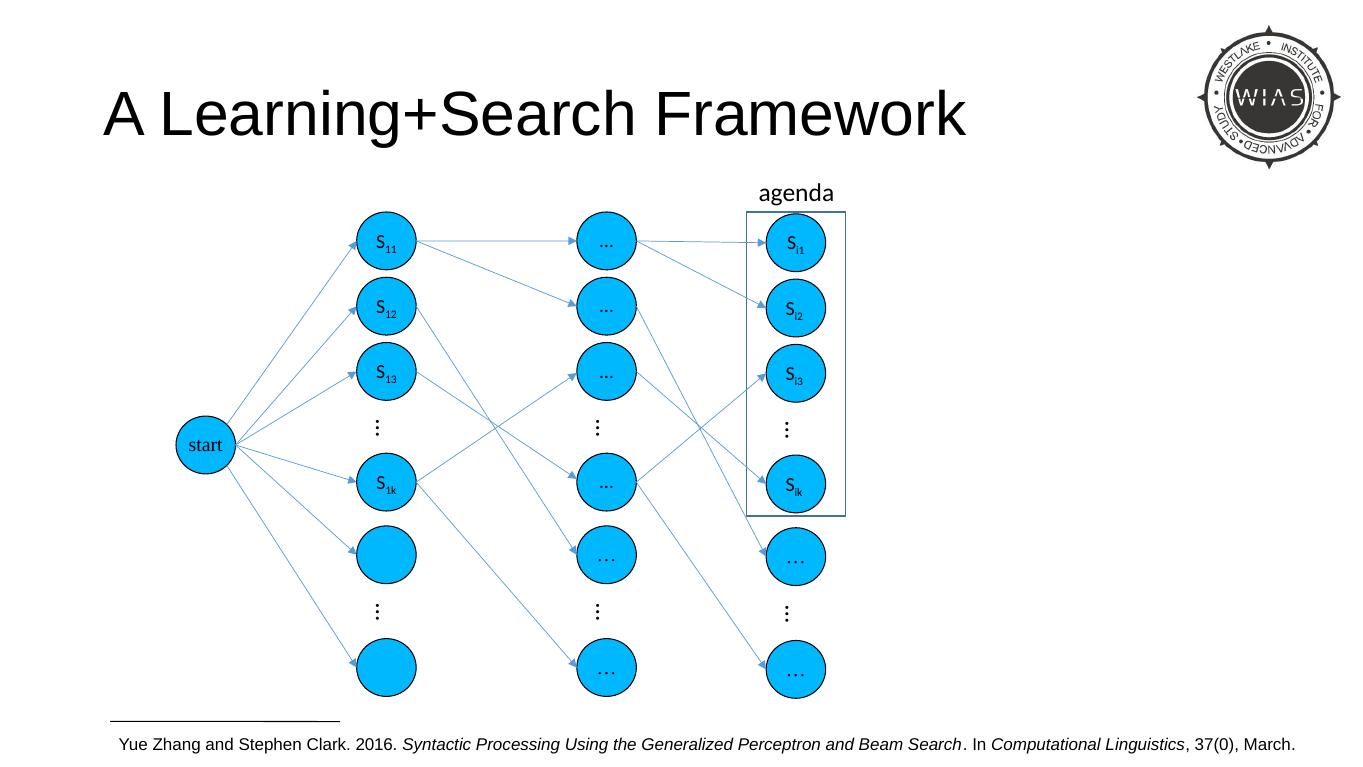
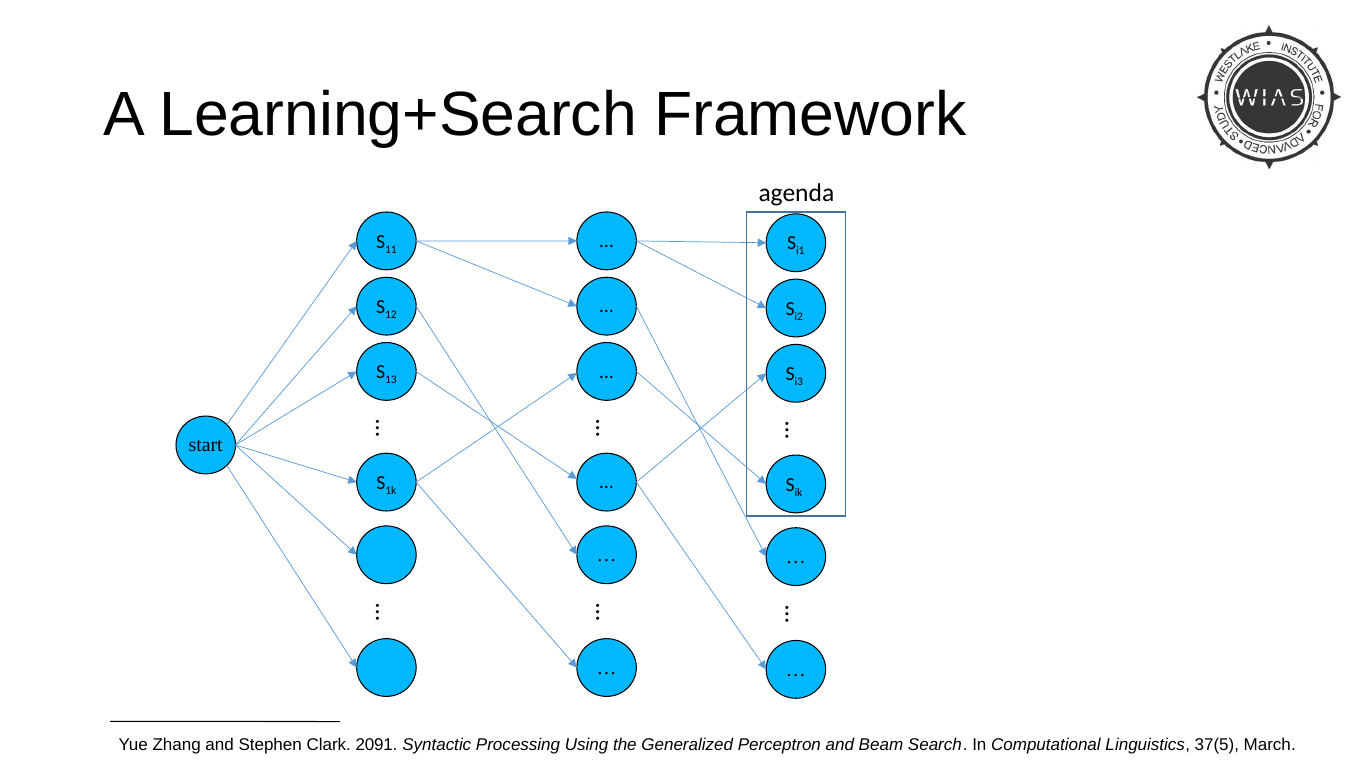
2016: 2016 -> 2091
37(0: 37(0 -> 37(5
